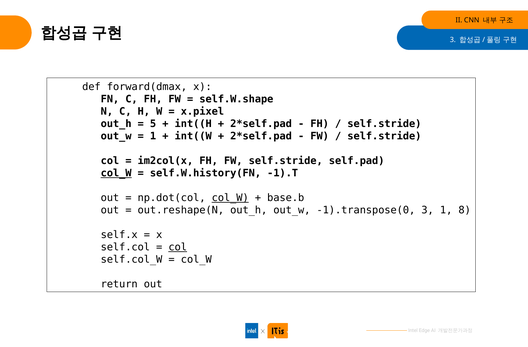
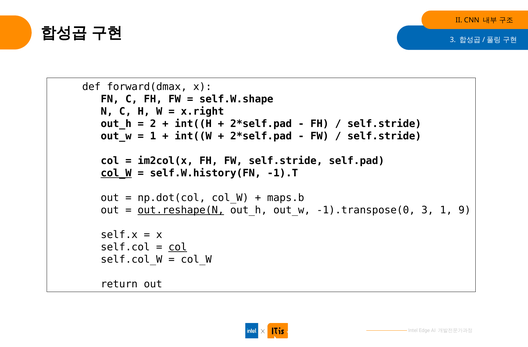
x.pixel: x.pixel -> x.right
5: 5 -> 2
col_W at (230, 198) underline: present -> none
base.b: base.b -> maps.b
out.reshape(N underline: none -> present
8: 8 -> 9
